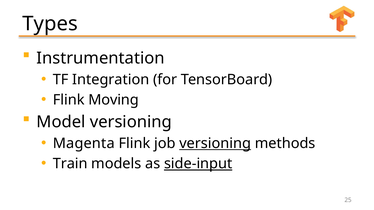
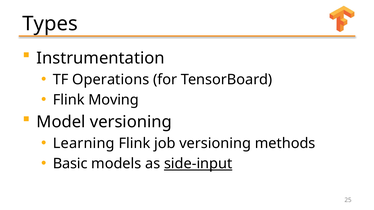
Integration: Integration -> Operations
Magenta: Magenta -> Learning
versioning at (215, 144) underline: present -> none
Train: Train -> Basic
